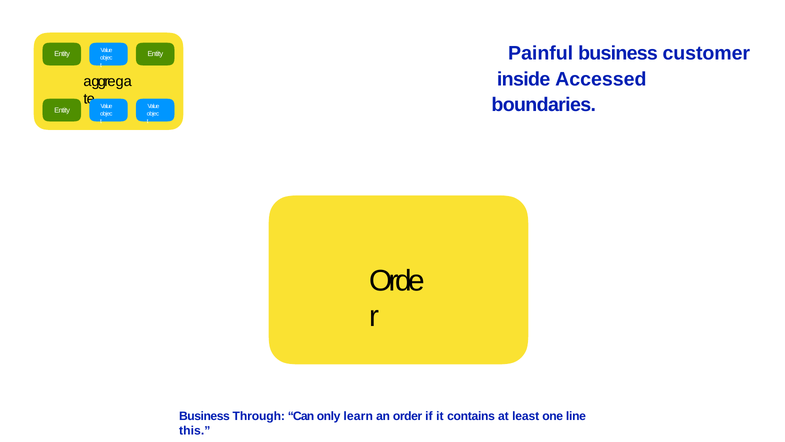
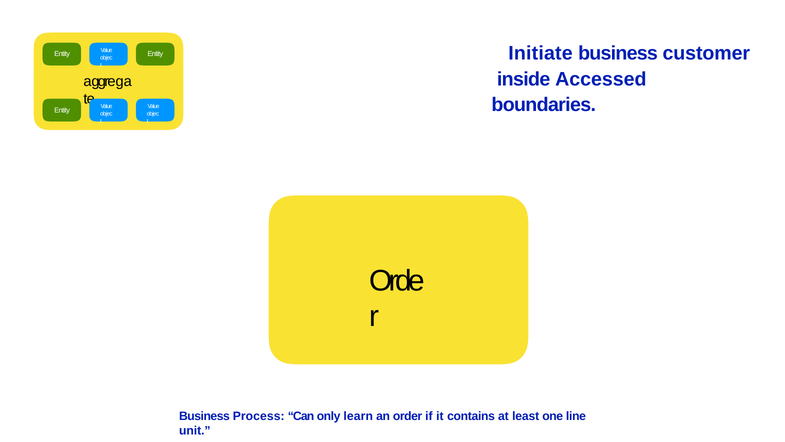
Painful: Painful -> Initiate
Through: Through -> Process
this: this -> unit
